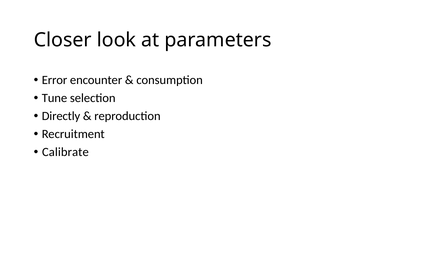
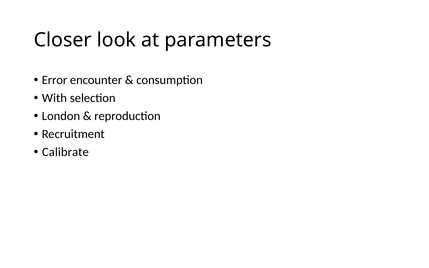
Tune: Tune -> With
Directly: Directly -> London
